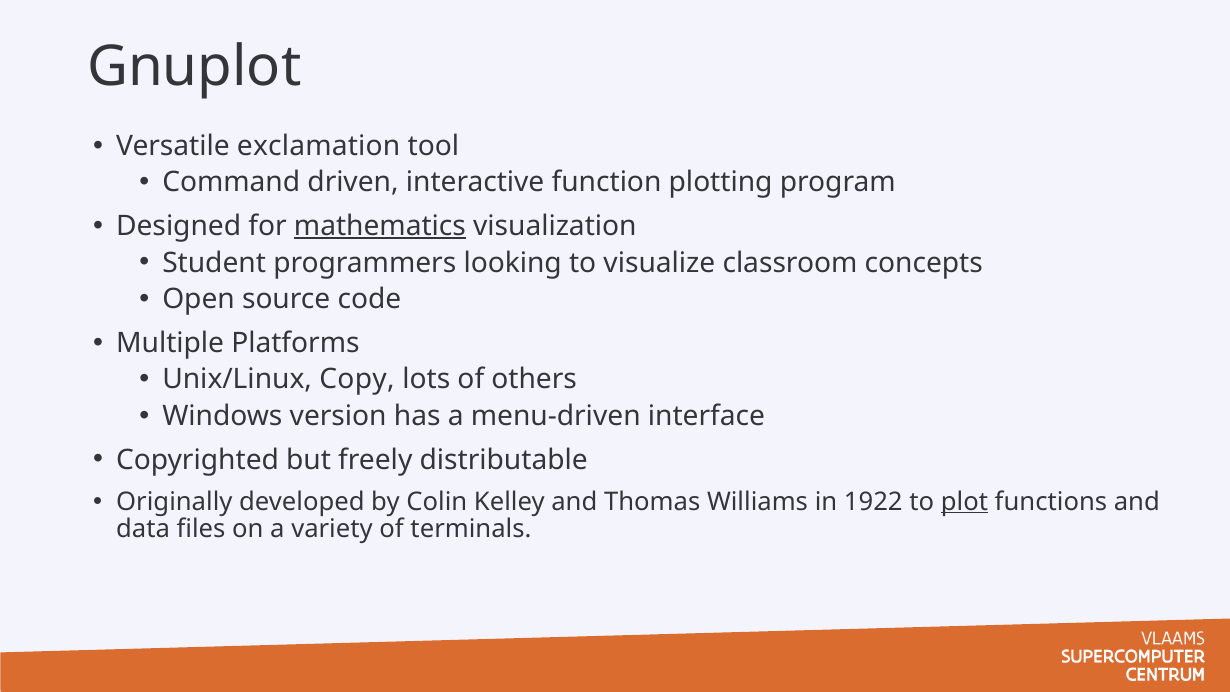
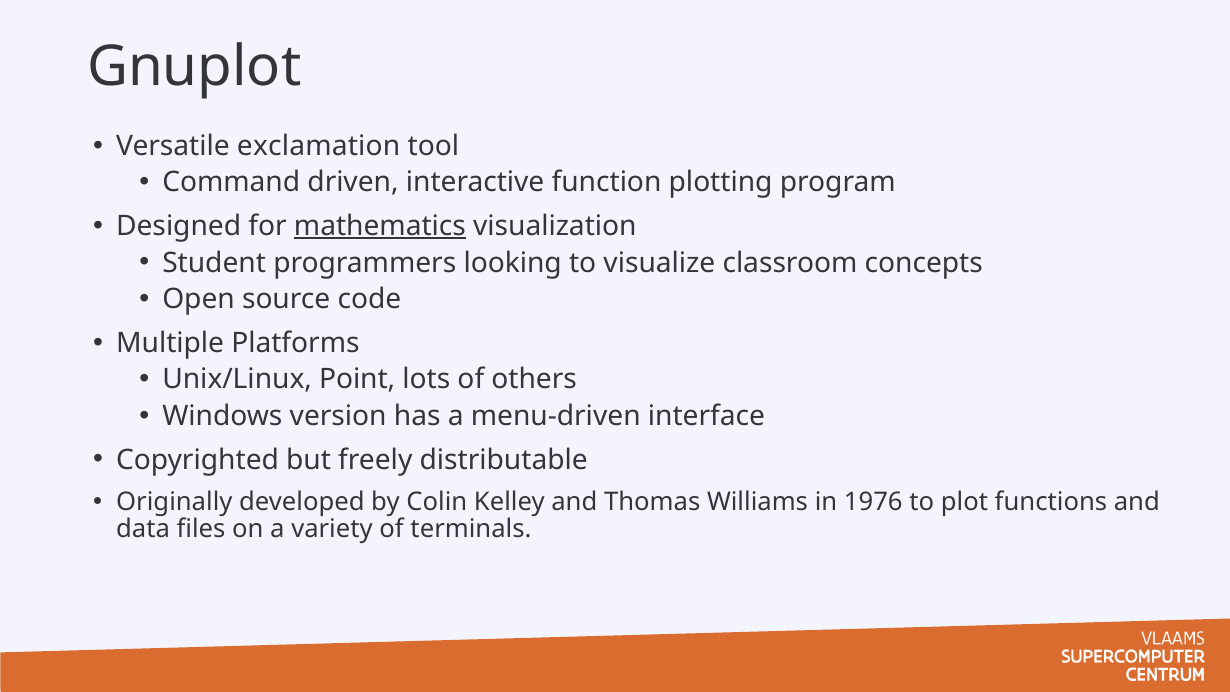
Copy: Copy -> Point
1922: 1922 -> 1976
plot underline: present -> none
